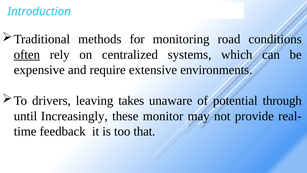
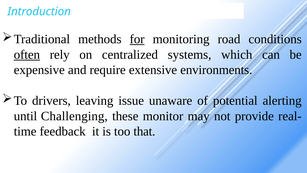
for underline: none -> present
takes: takes -> issue
through: through -> alerting
Increasingly: Increasingly -> Challenging
